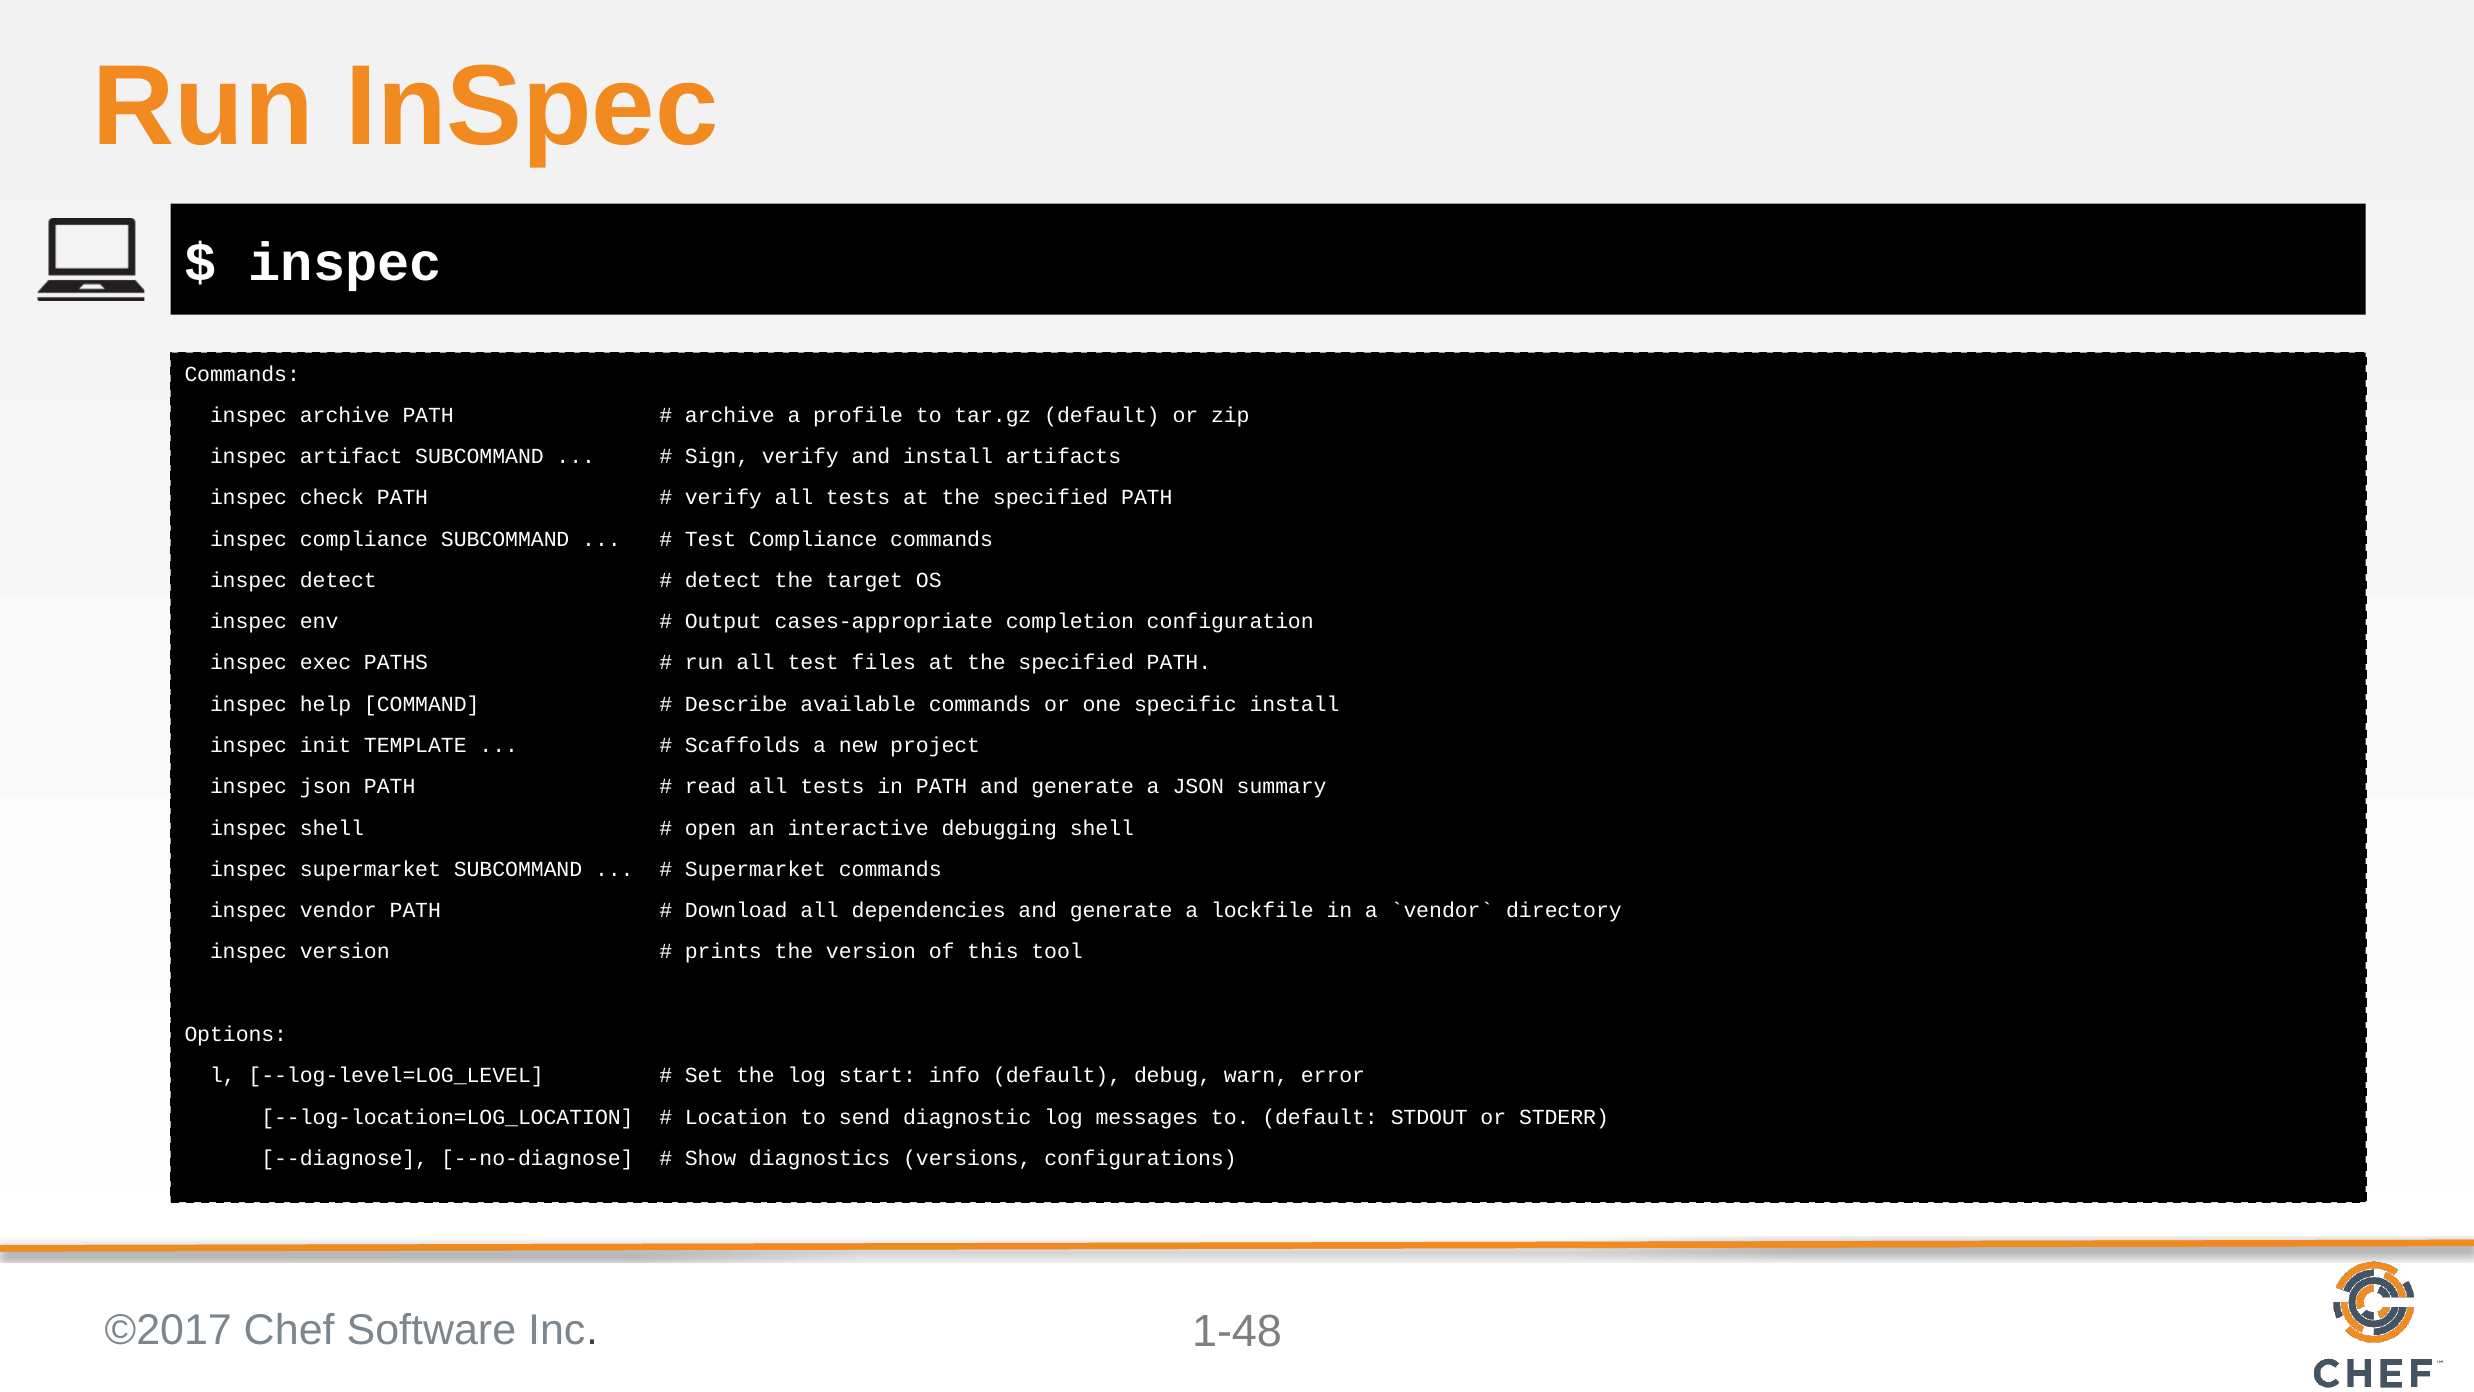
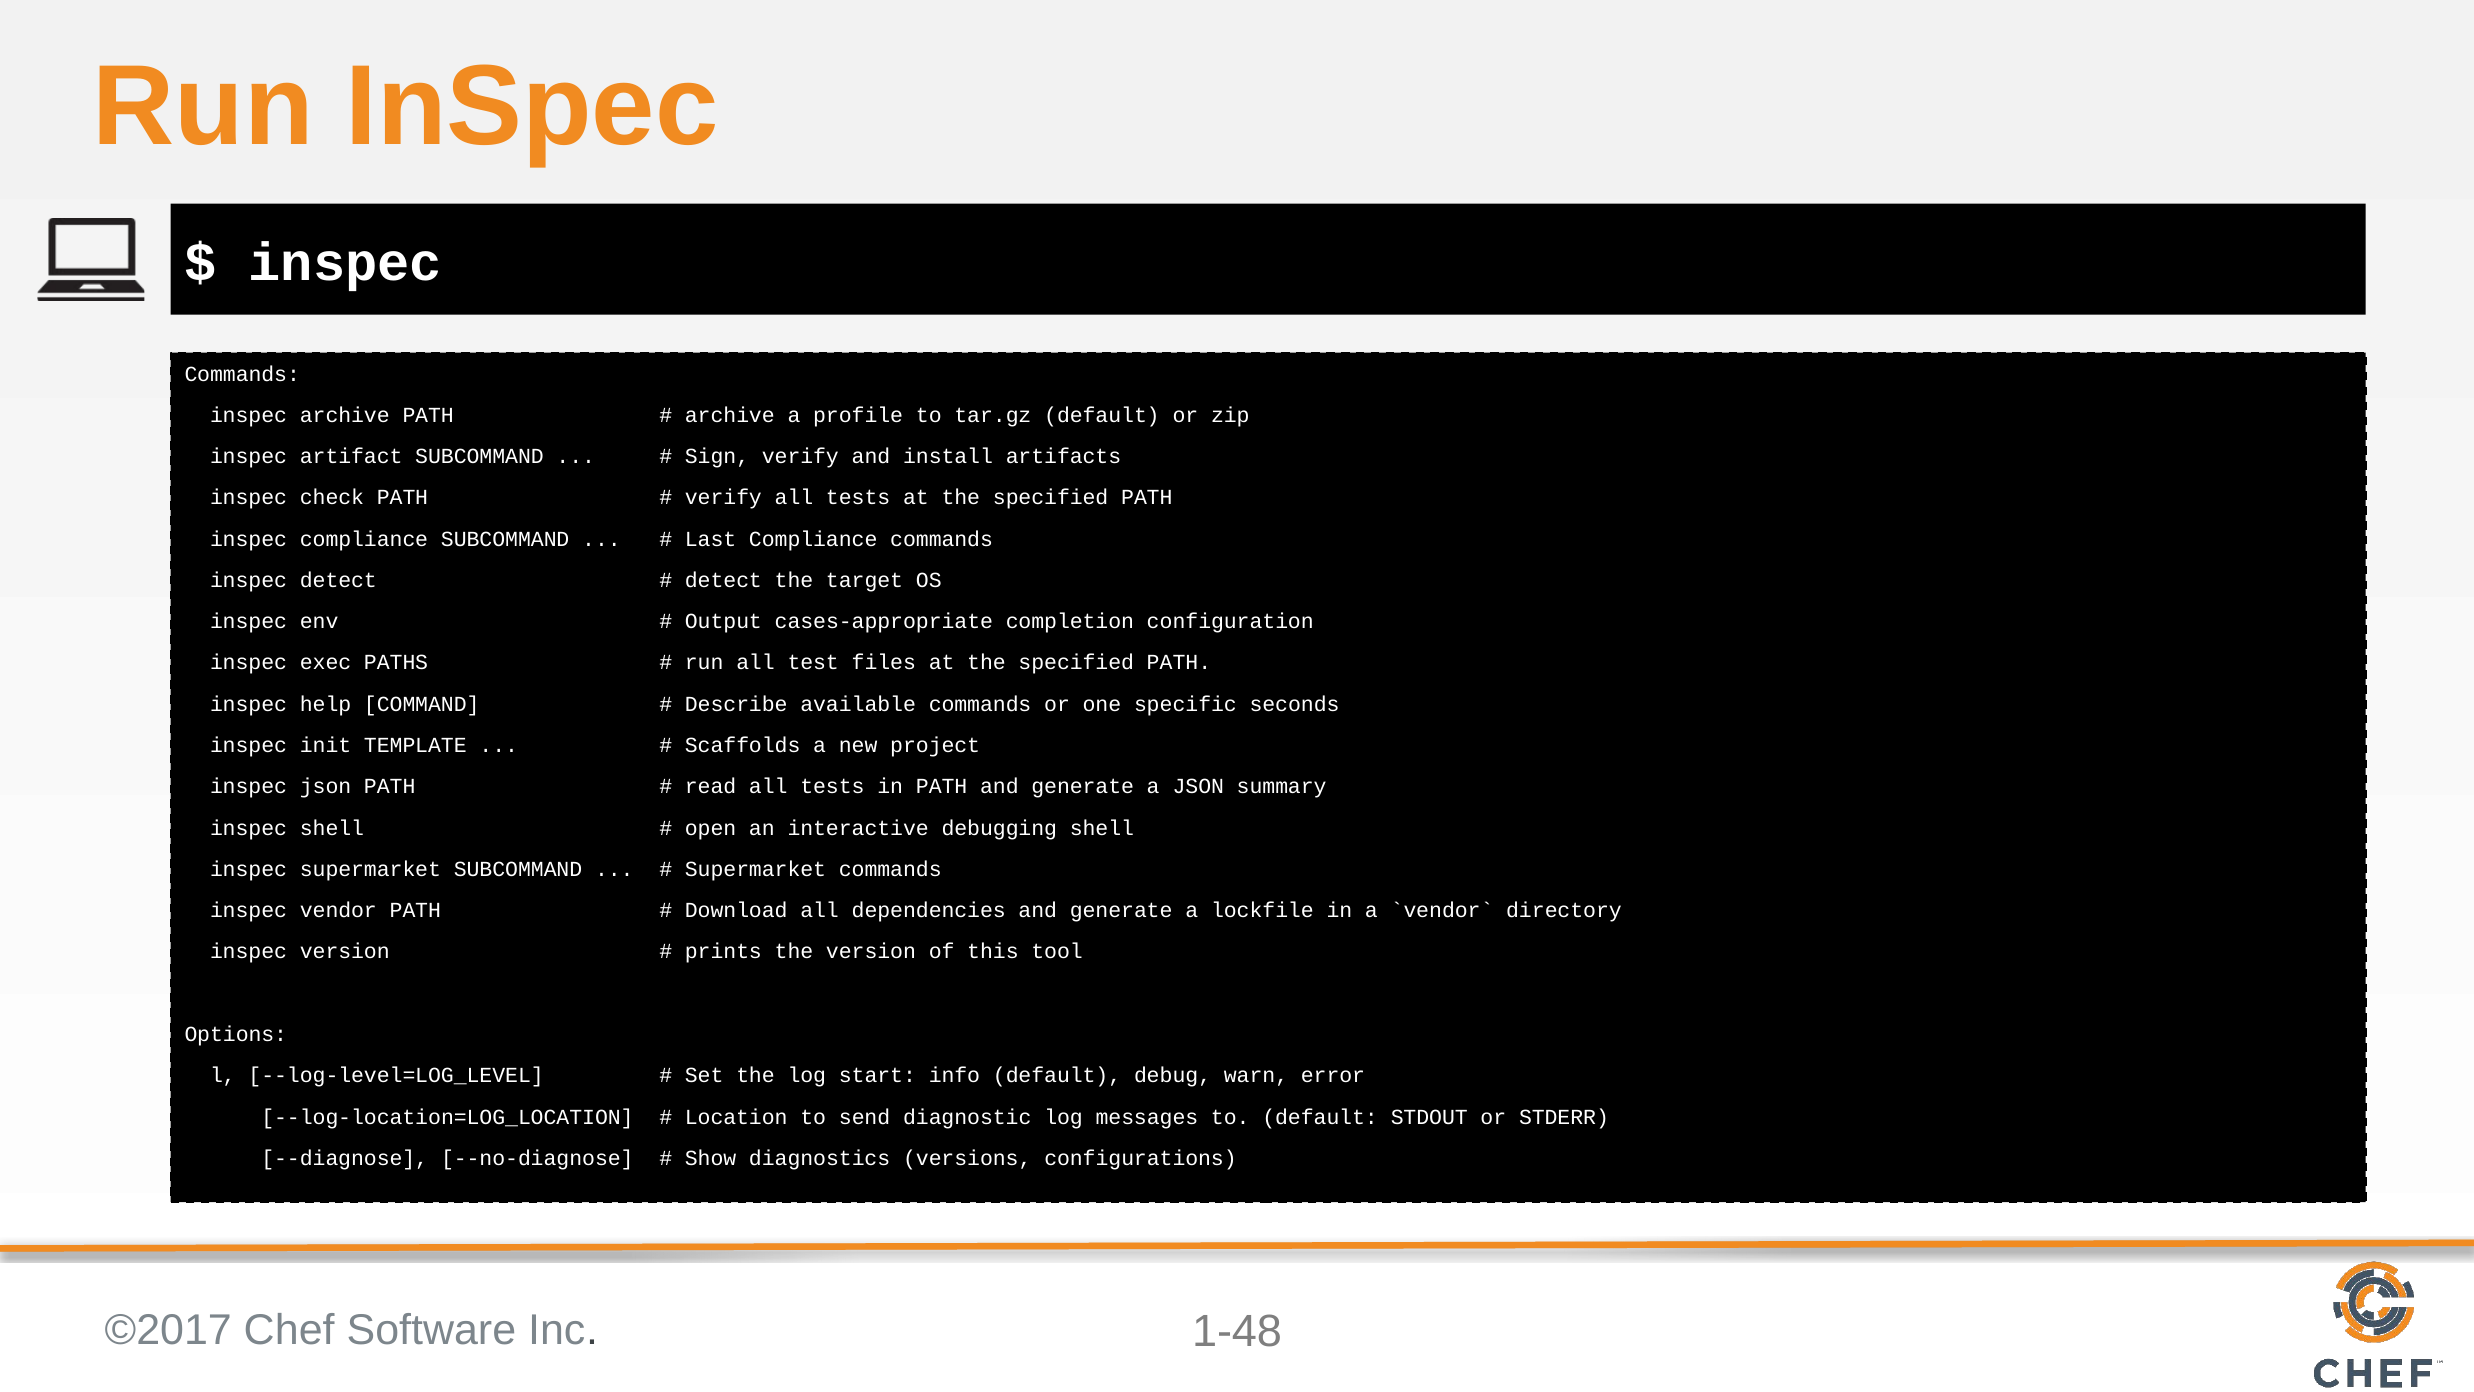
Test at (711, 539): Test -> Last
specific install: install -> seconds
